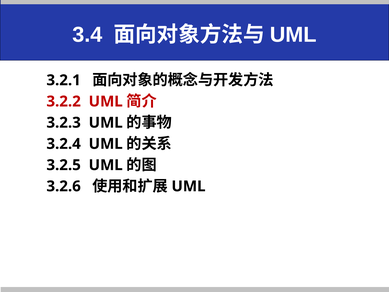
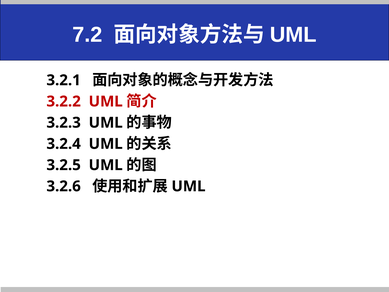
3.4: 3.4 -> 7.2
